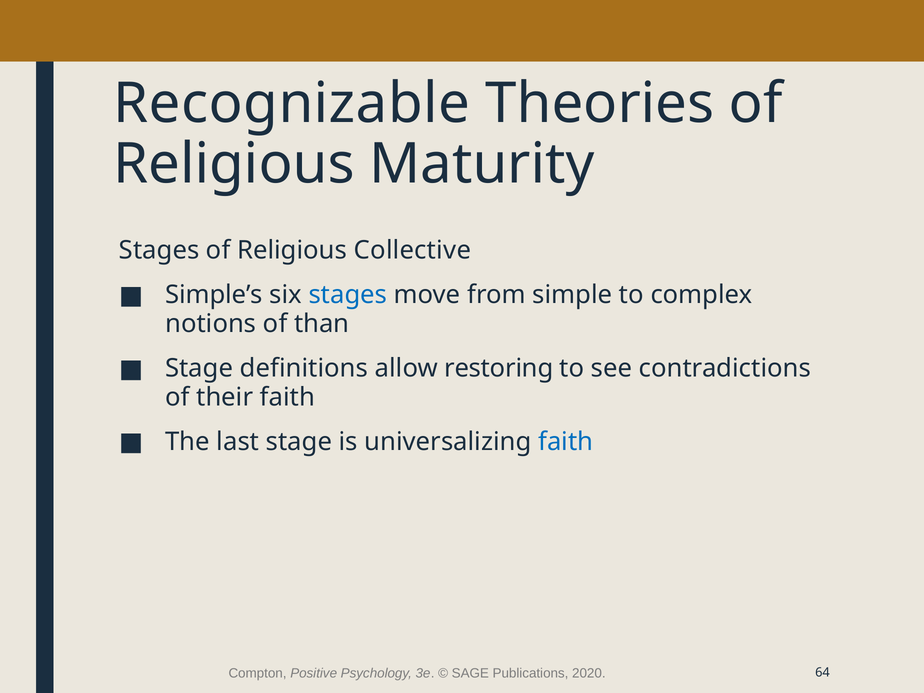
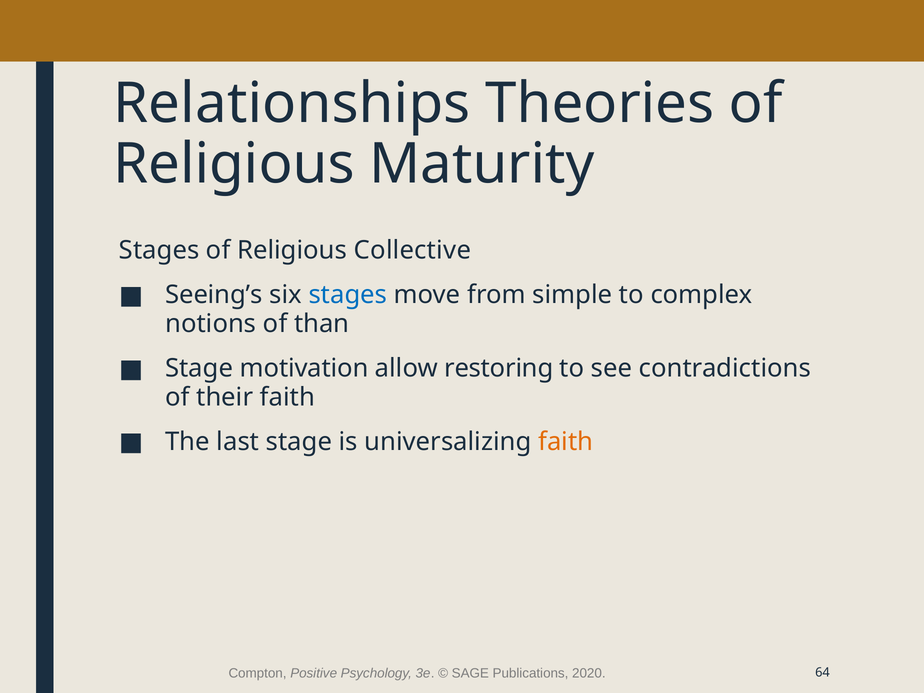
Recognizable: Recognizable -> Relationships
Simple’s: Simple’s -> Seeing’s
definitions: definitions -> motivation
faith at (566, 442) colour: blue -> orange
